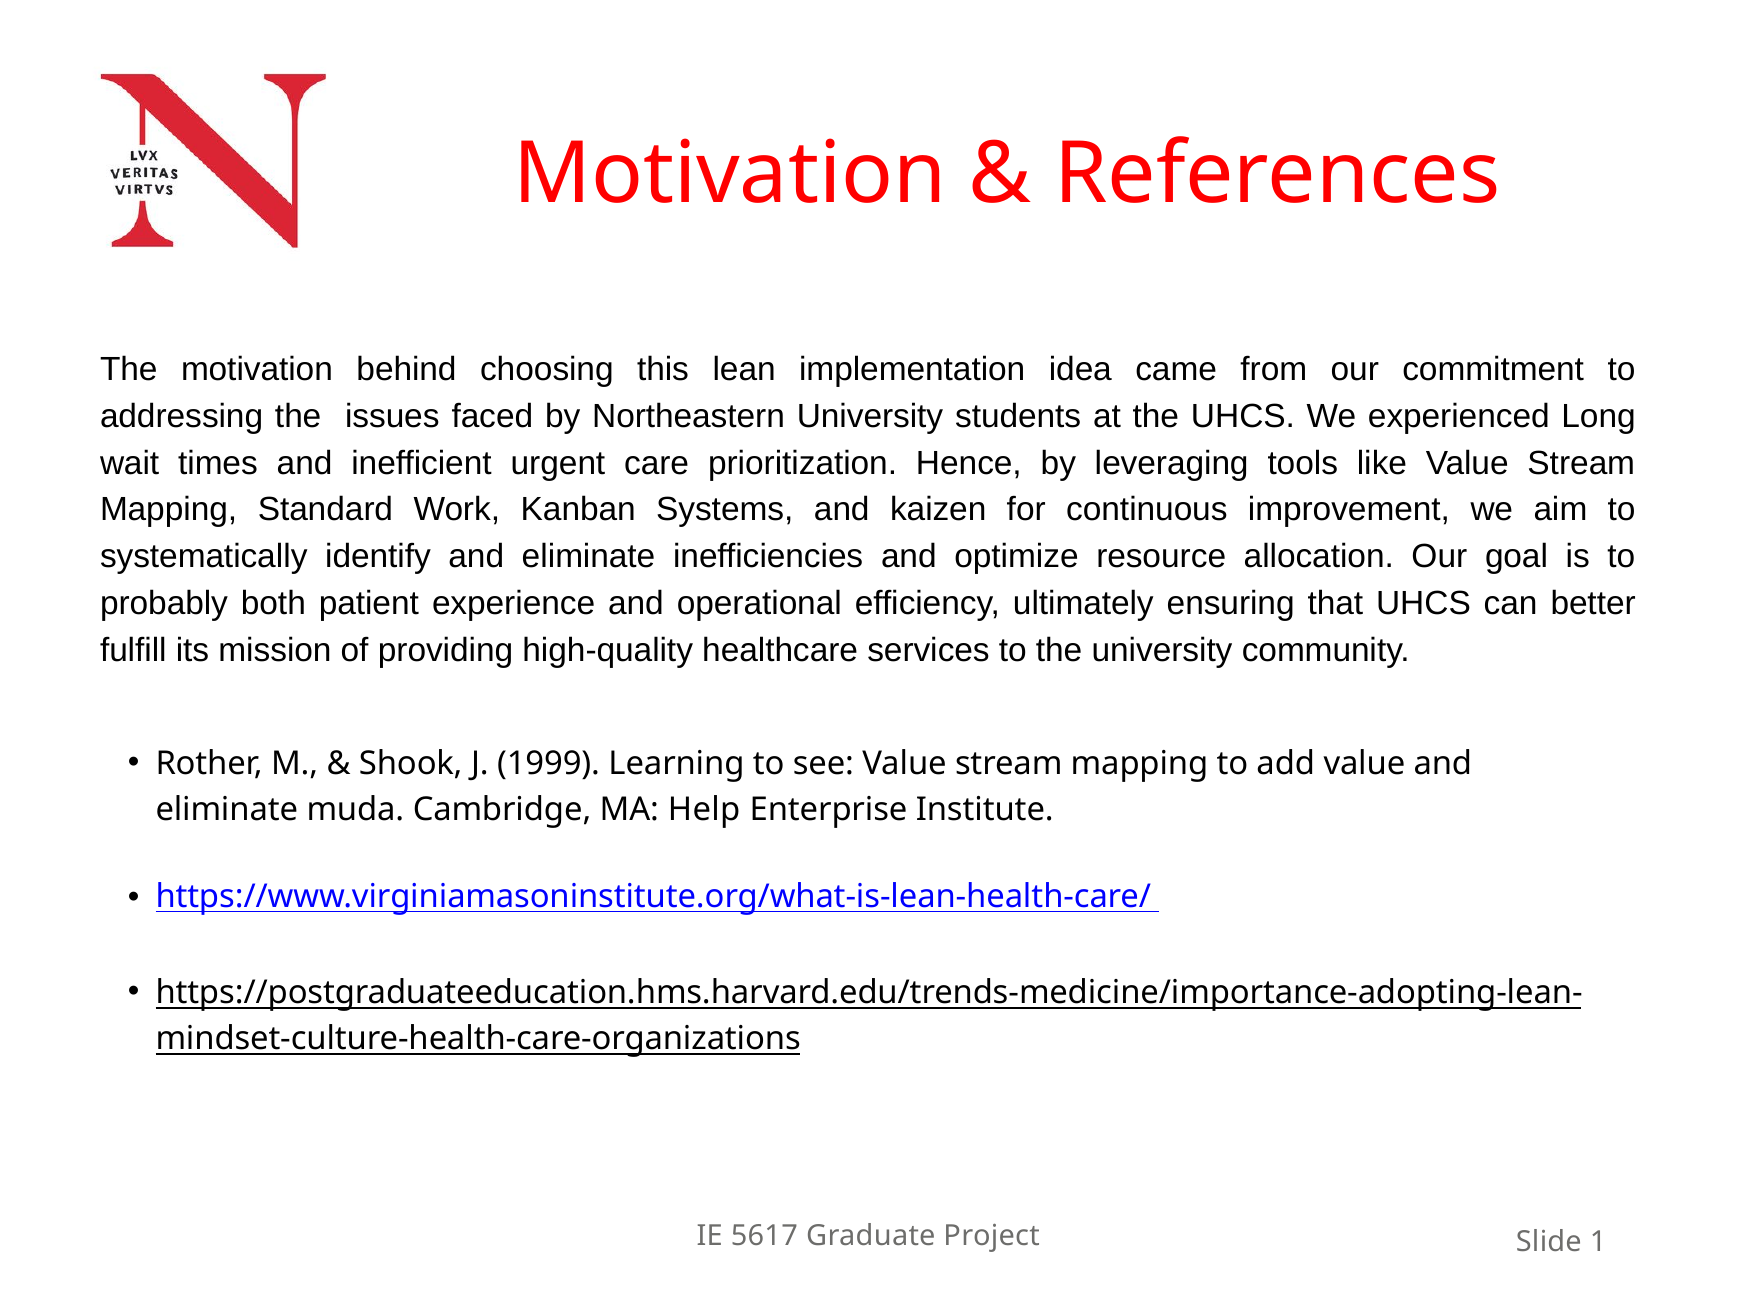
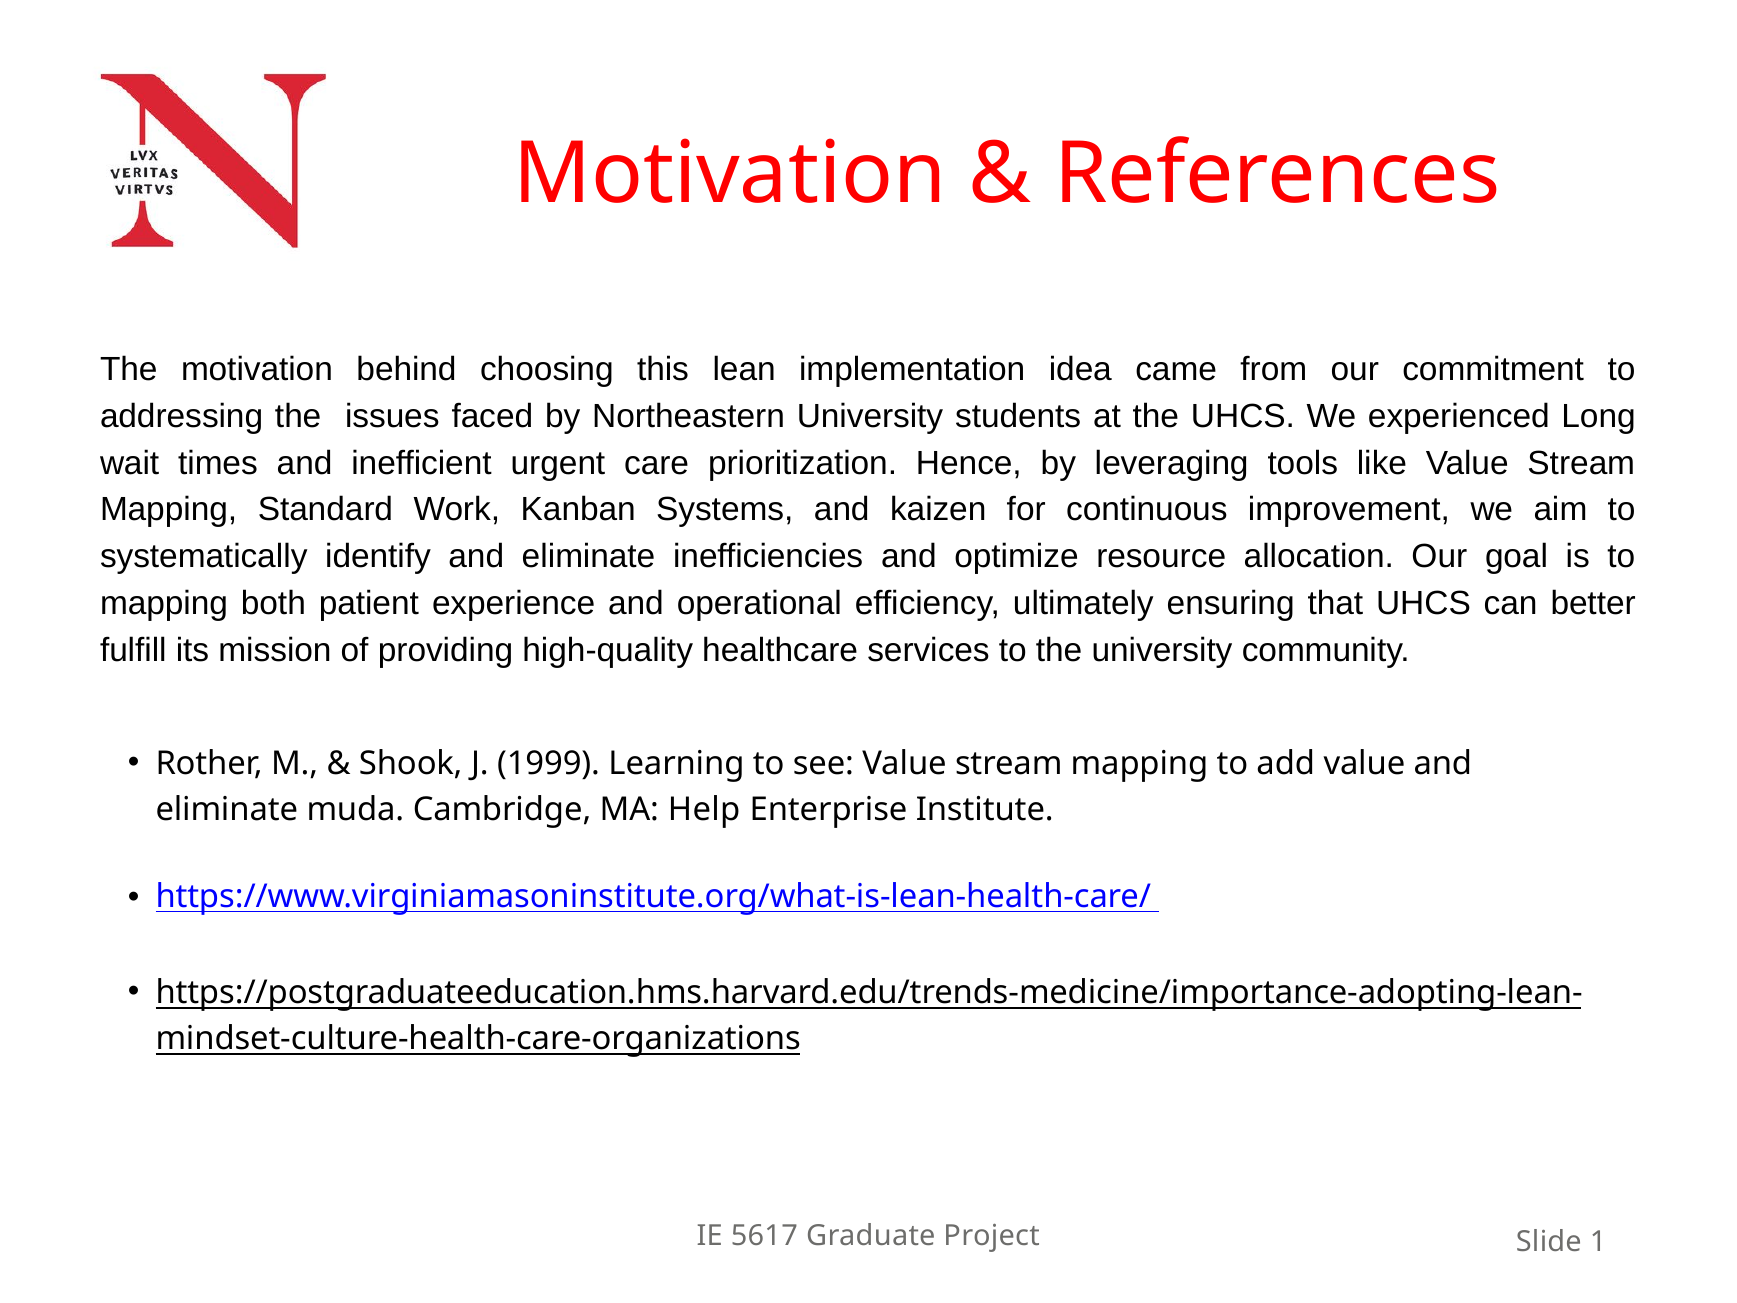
probably at (164, 604): probably -> mapping
